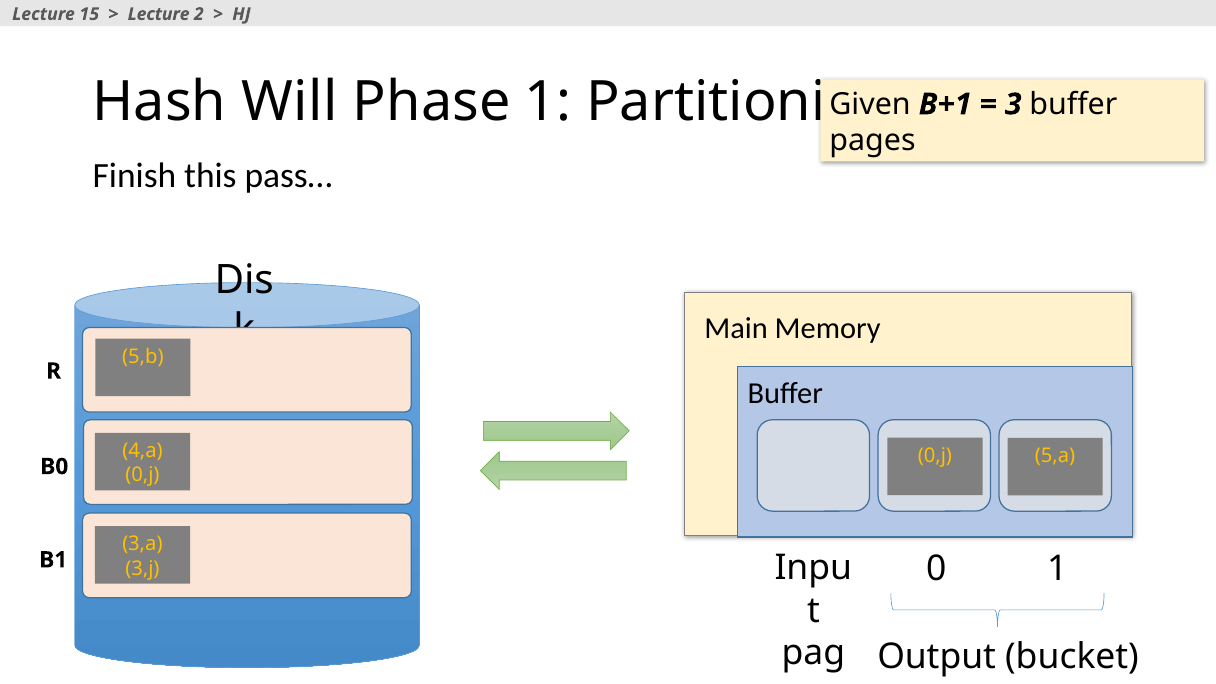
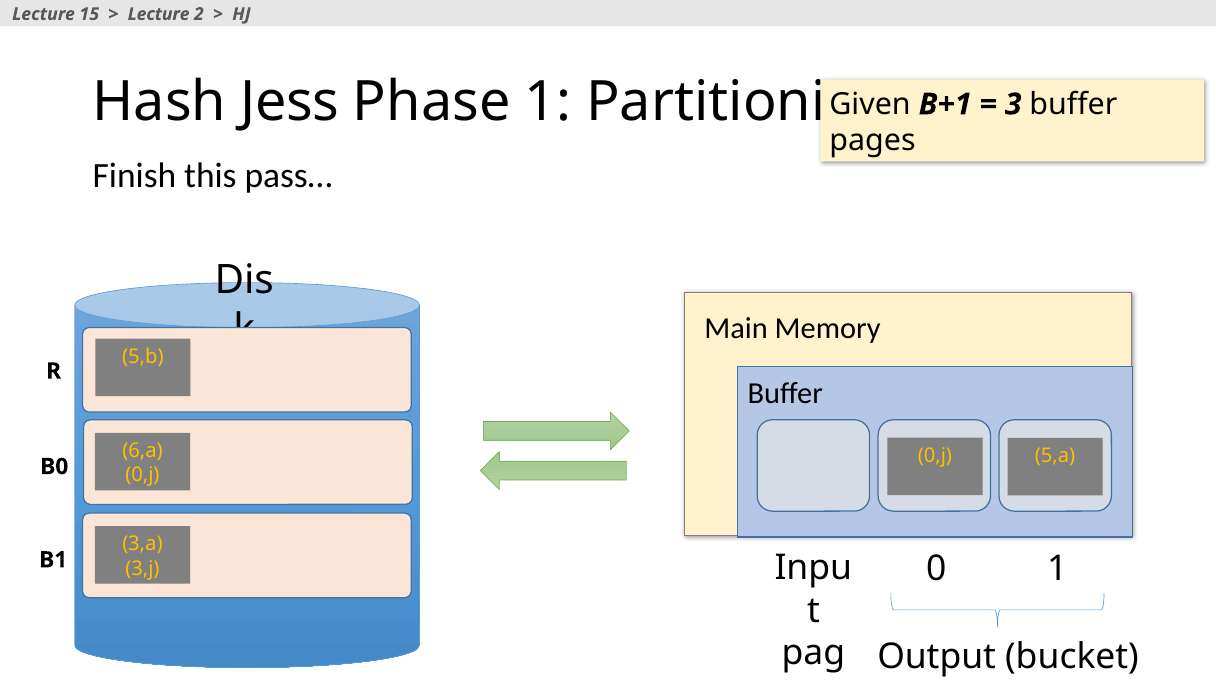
Will: Will -> Jess
4,a: 4,a -> 6,a
